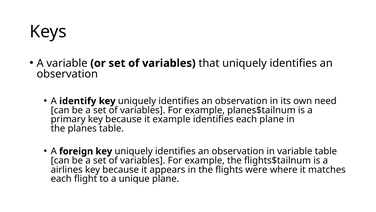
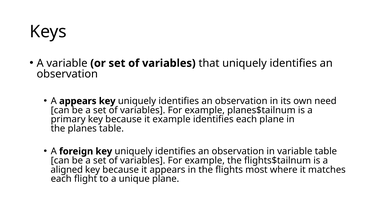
A identify: identify -> appears
airlines: airlines -> aligned
were: were -> most
